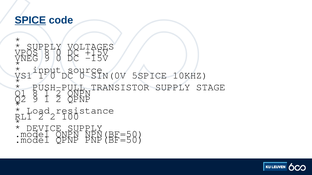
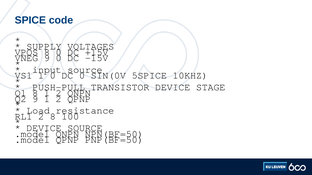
SPICE underline: present -> none
TRANSISTOR SUPPLY: SUPPLY -> DEVICE
2 at (53, 117): 2 -> 8
DEVICE SUPPLY: SUPPLY -> SOURCE
